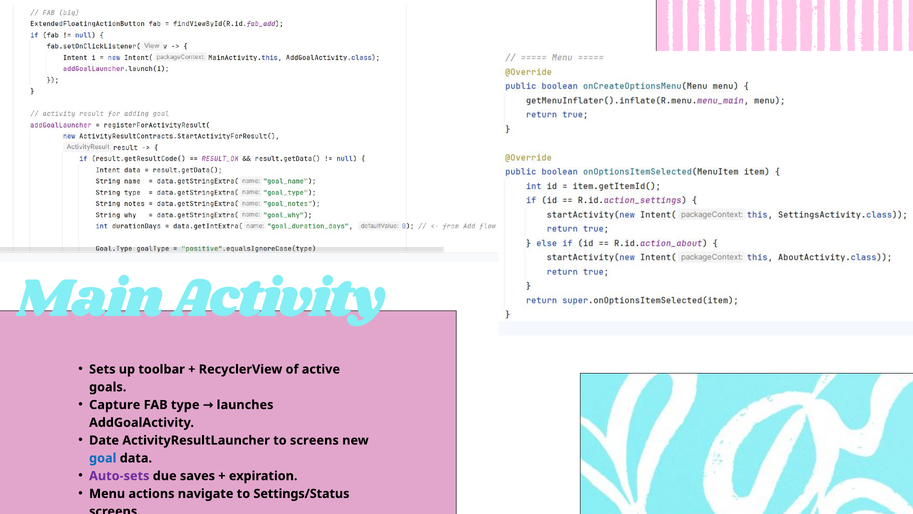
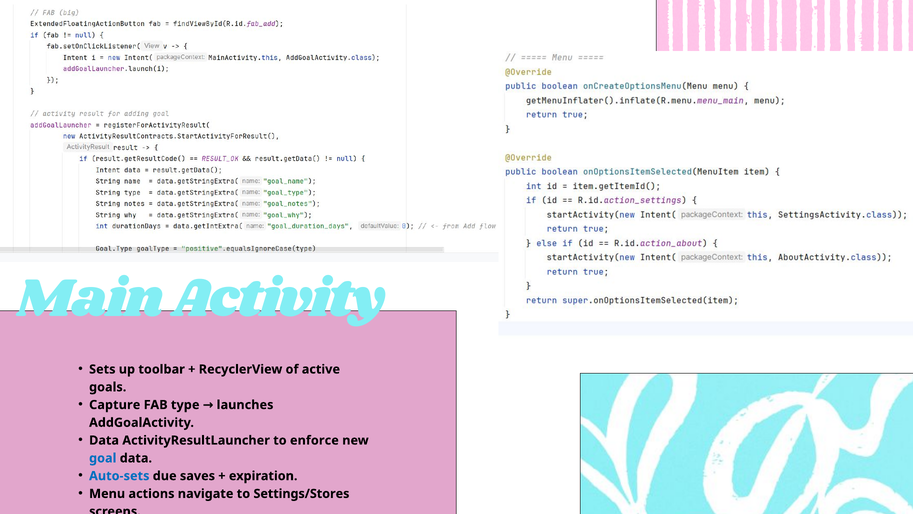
Date at (104, 440): Date -> Data
to screens: screens -> enforce
Auto-sets colour: purple -> blue
Settings/Status: Settings/Status -> Settings/Stores
